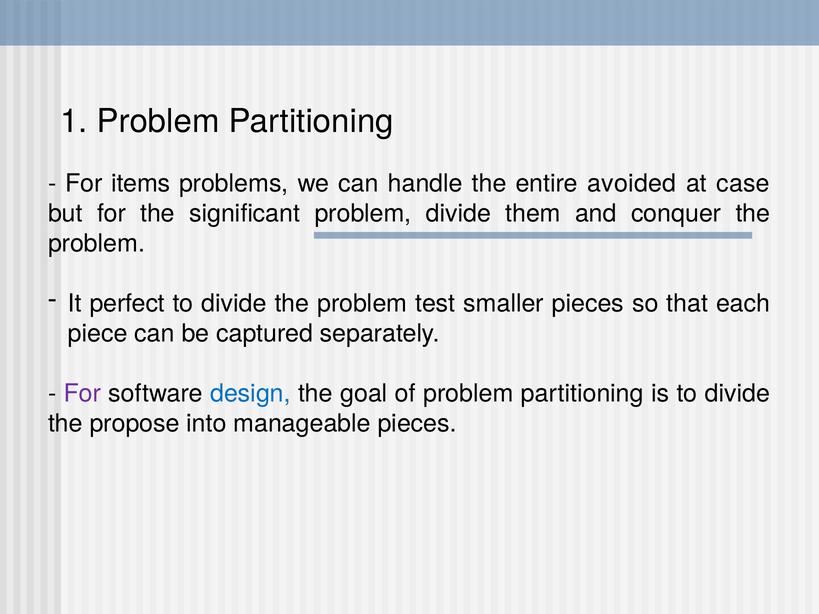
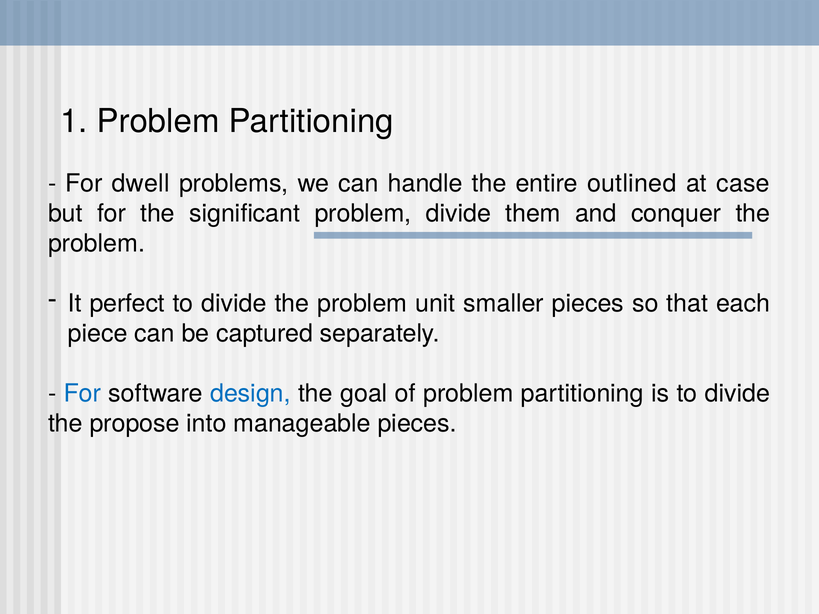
items: items -> dwell
avoided: avoided -> outlined
test: test -> unit
For at (82, 394) colour: purple -> blue
